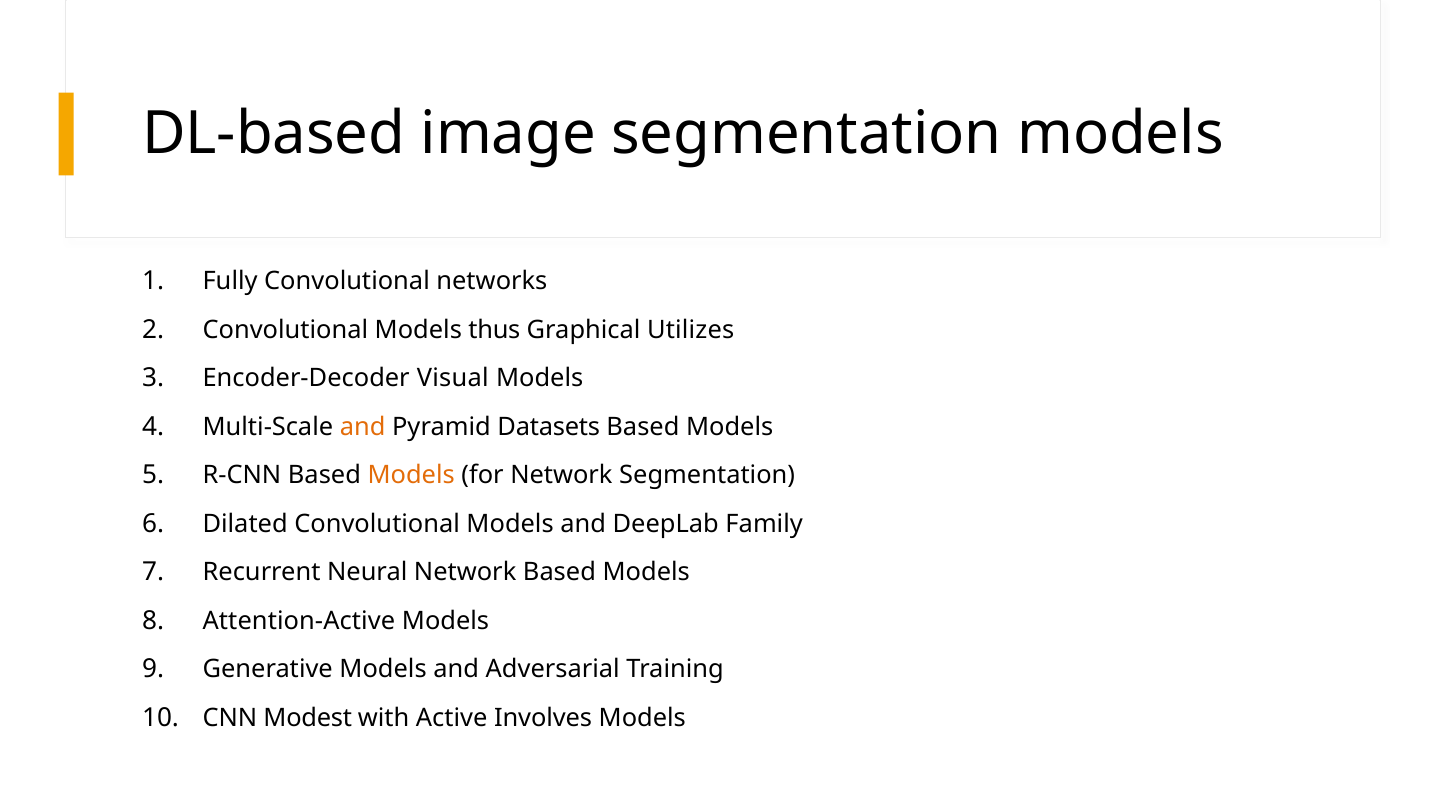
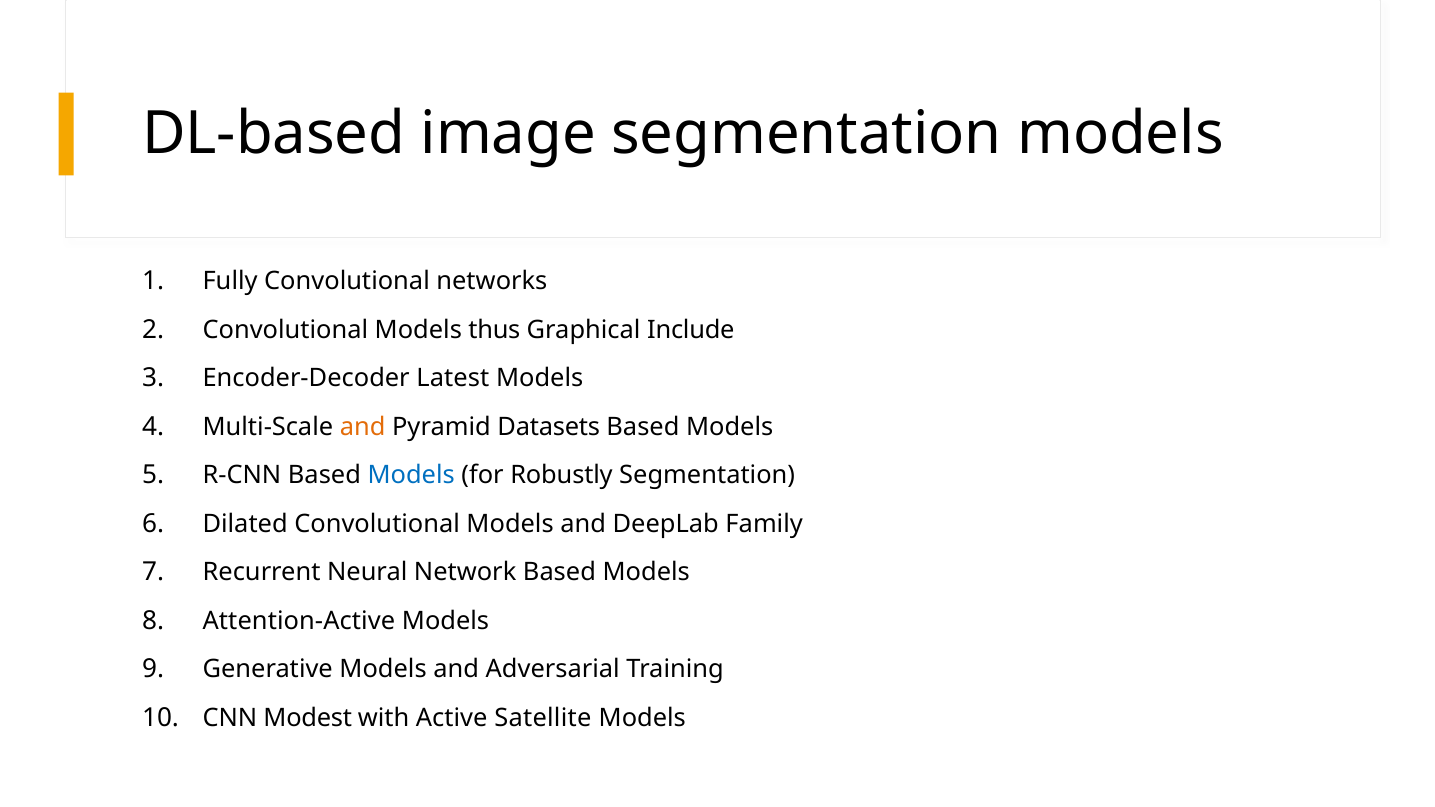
Utilizes: Utilizes -> Include
Visual: Visual -> Latest
Models at (411, 476) colour: orange -> blue
for Network: Network -> Robustly
Involves: Involves -> Satellite
